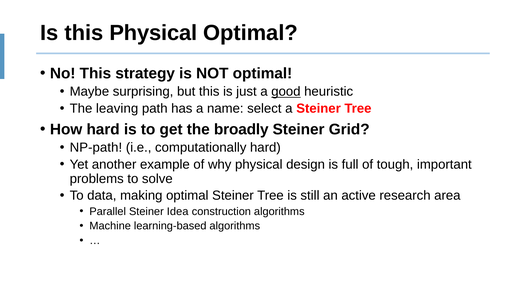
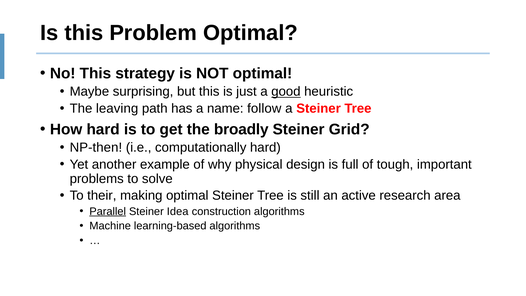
this Physical: Physical -> Problem
select: select -> follow
NP-path: NP-path -> NP-then
data: data -> their
Parallel underline: none -> present
